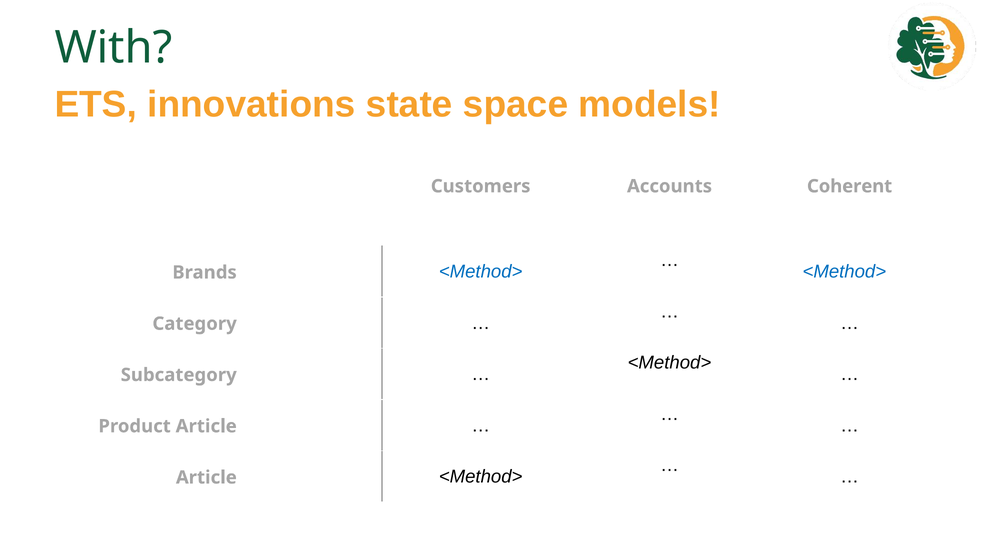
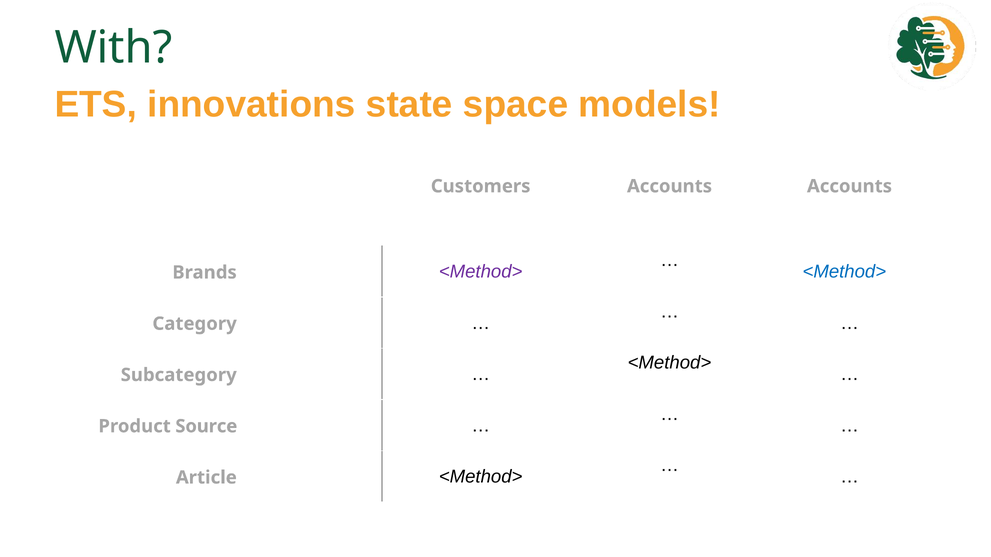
Accounts Coherent: Coherent -> Accounts
<Method> at (481, 272) colour: blue -> purple
Product Article: Article -> Source
